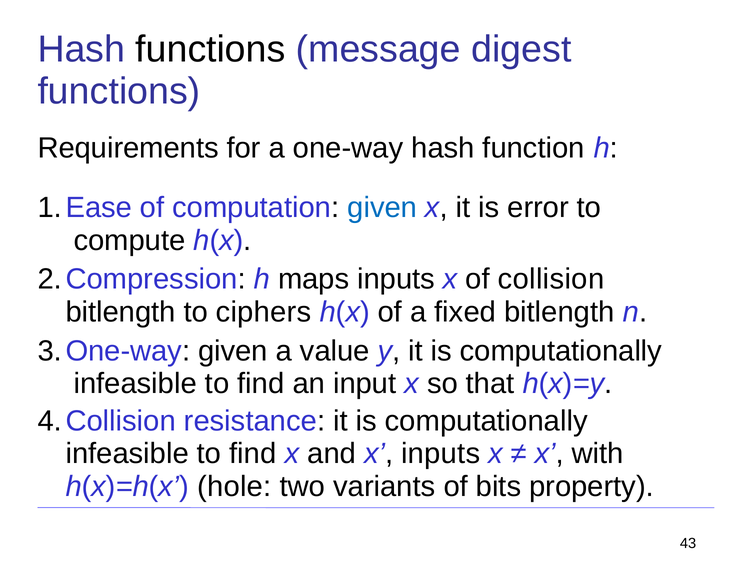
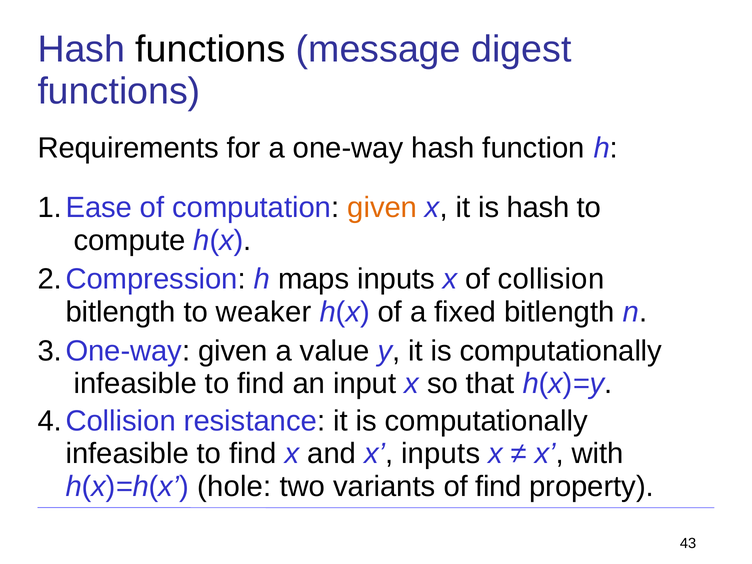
given at (382, 208) colour: blue -> orange
is error: error -> hash
ciphers: ciphers -> weaker
of bits: bits -> find
